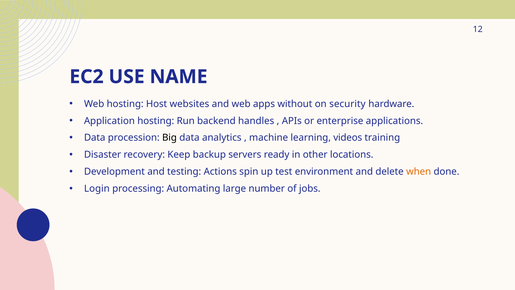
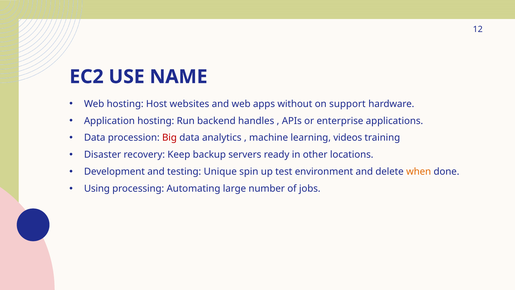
security: security -> support
Big colour: black -> red
Actions: Actions -> Unique
Login: Login -> Using
